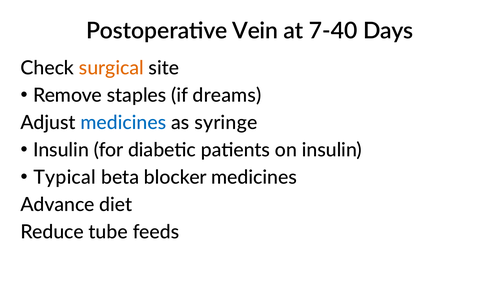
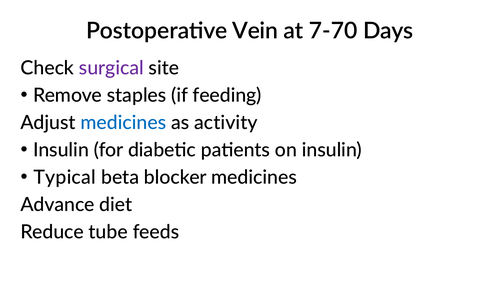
7-40: 7-40 -> 7-70
surgical colour: orange -> purple
dreams: dreams -> feeding
syringe: syringe -> activity
